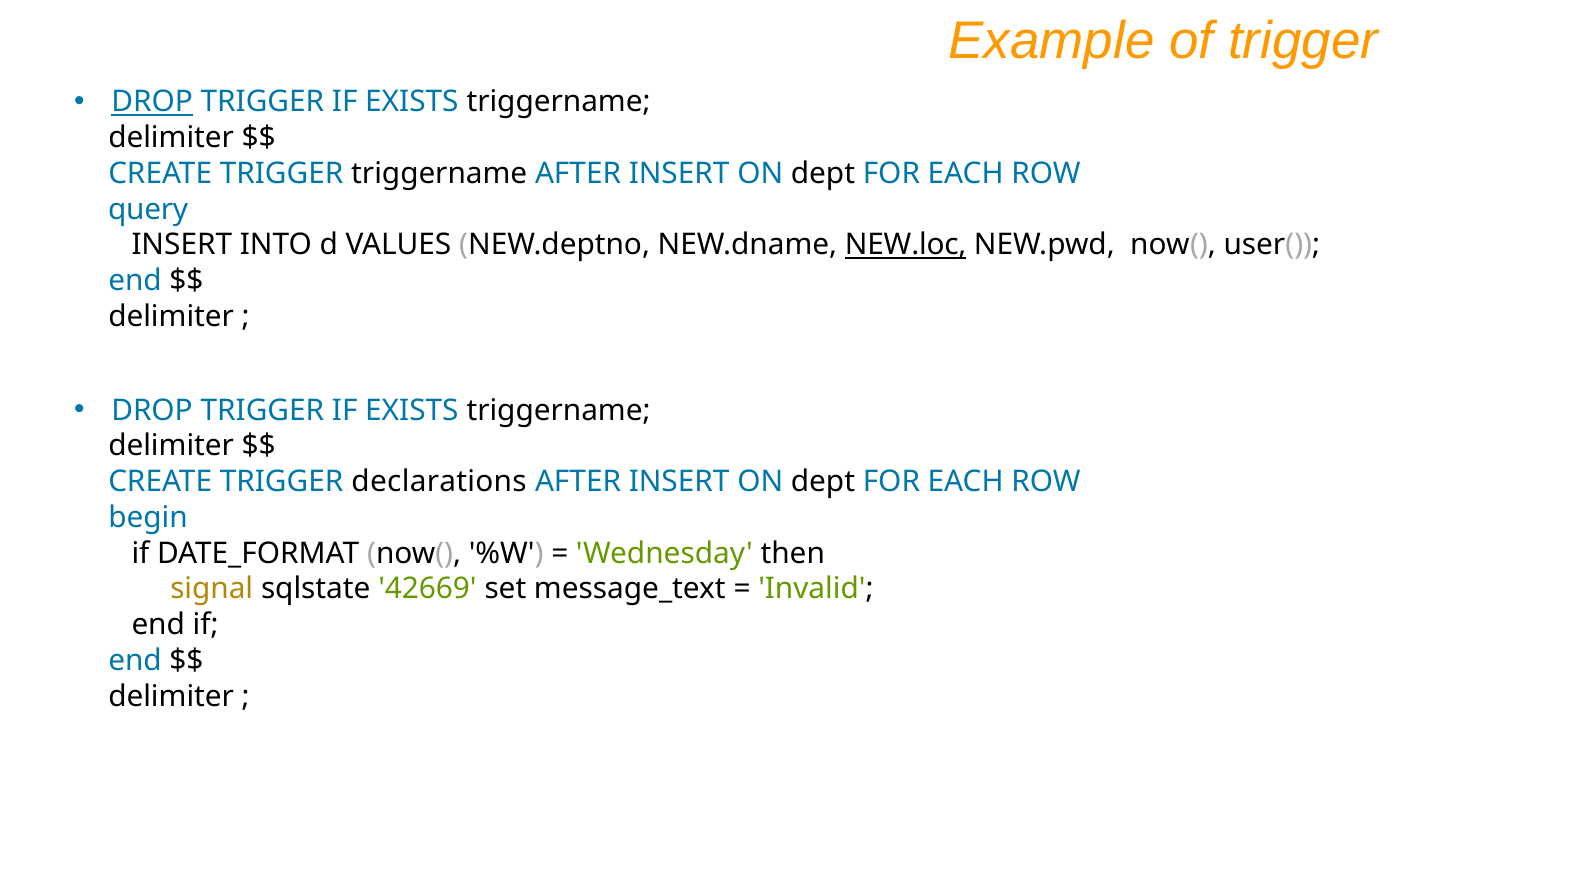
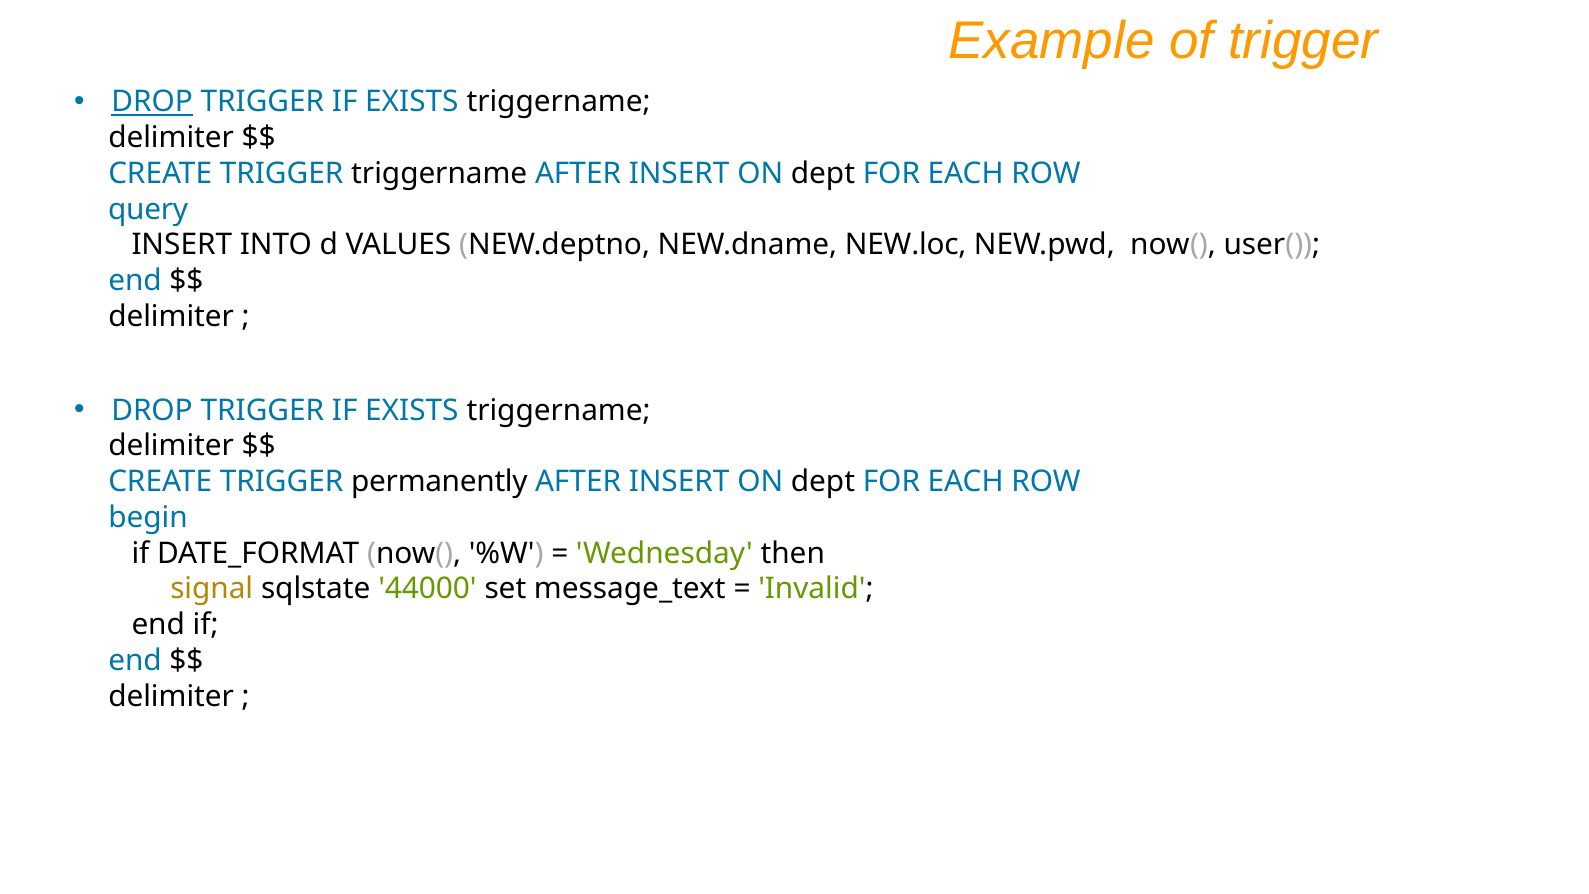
NEW.loc underline: present -> none
declarations: declarations -> permanently
42669: 42669 -> 44000
